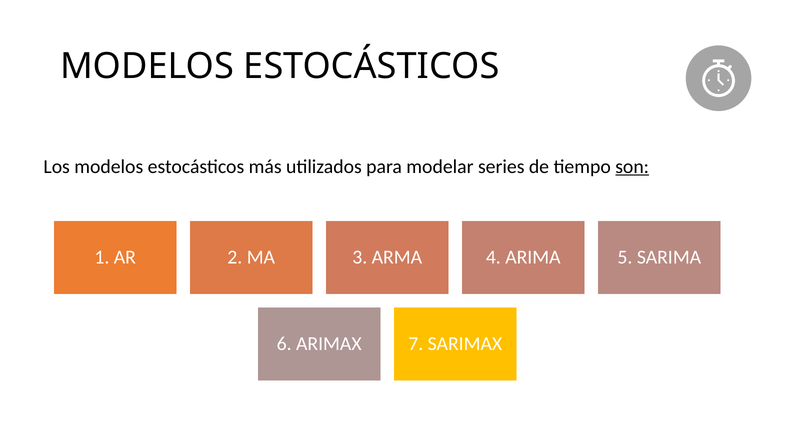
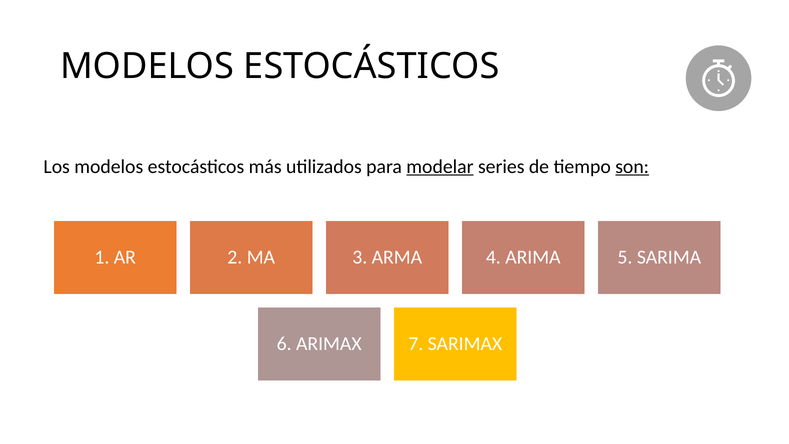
modelar underline: none -> present
